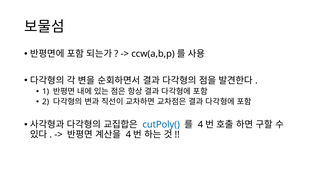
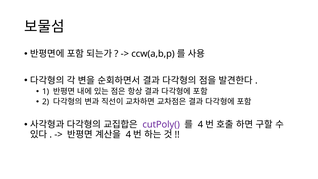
cutPoly( colour: blue -> purple
